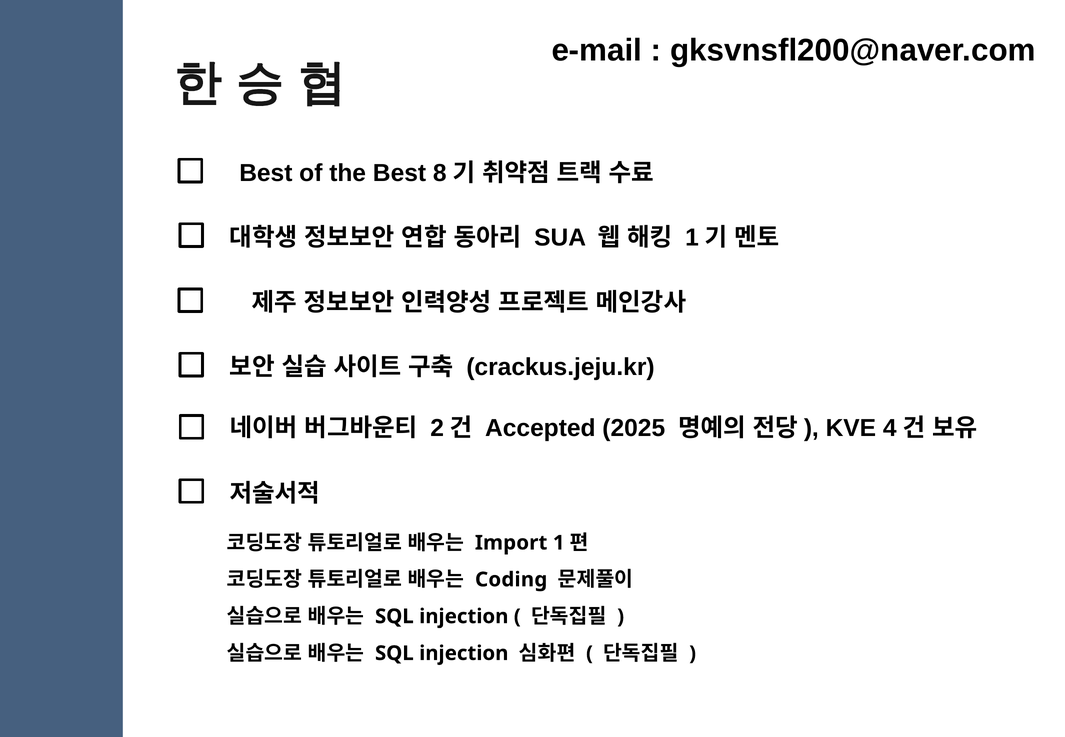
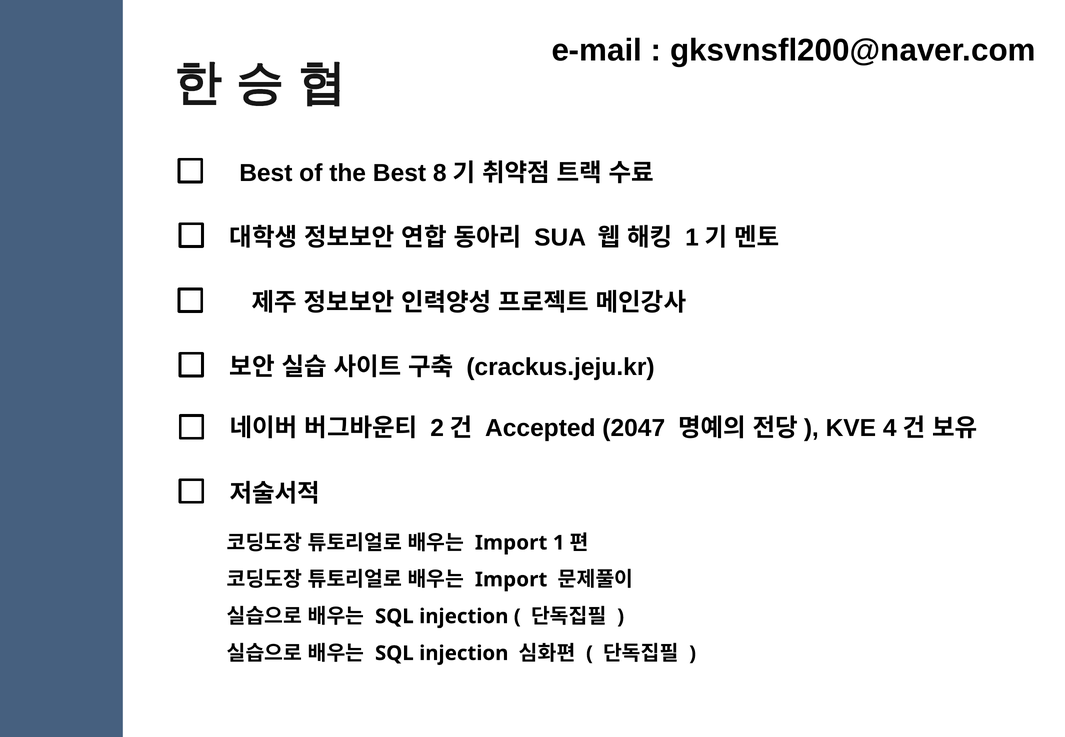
2025: 2025 -> 2047
Coding at (511, 580): Coding -> Import
